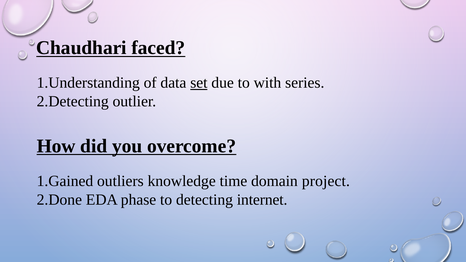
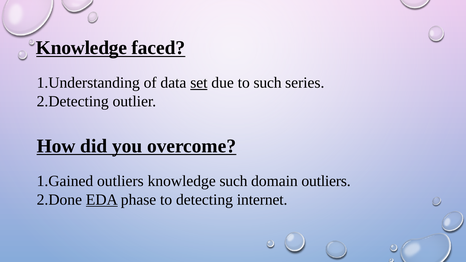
Chaudhari at (81, 48): Chaudhari -> Knowledge
to with: with -> such
knowledge time: time -> such
domain project: project -> outliers
EDA underline: none -> present
